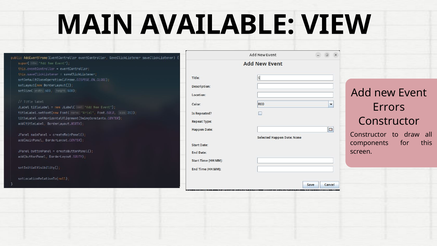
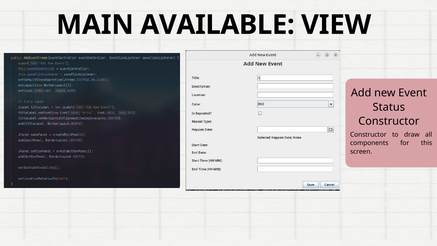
Errors: Errors -> Status
